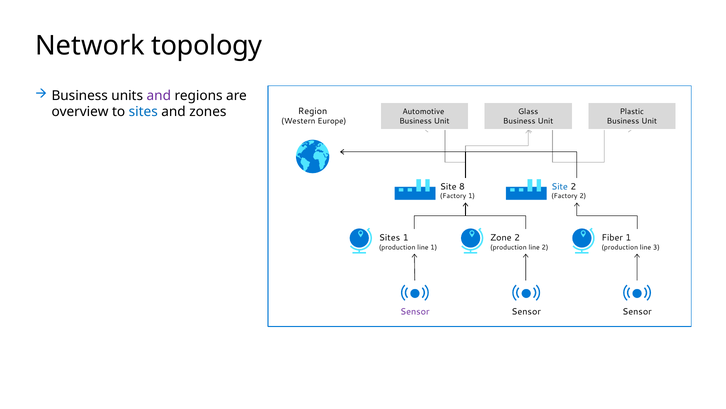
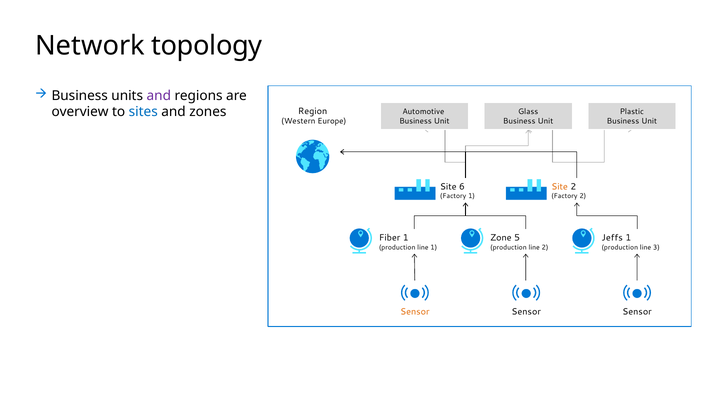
8: 8 -> 6
Site at (560, 187) colour: blue -> orange
Sites at (390, 238): Sites -> Fiber
Zone 2: 2 -> 5
Fiber: Fiber -> Jeffs
Sensor at (415, 311) colour: purple -> orange
